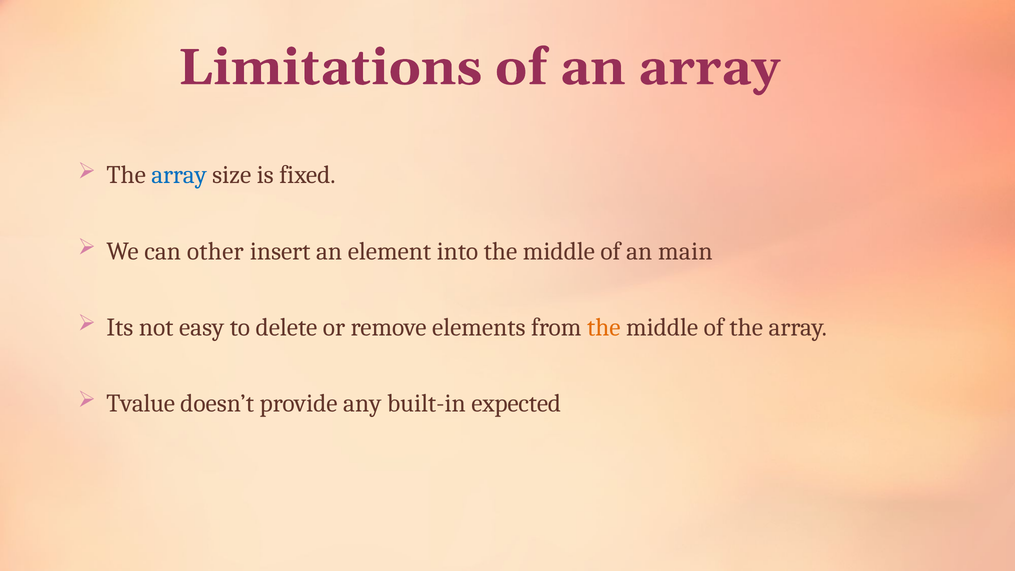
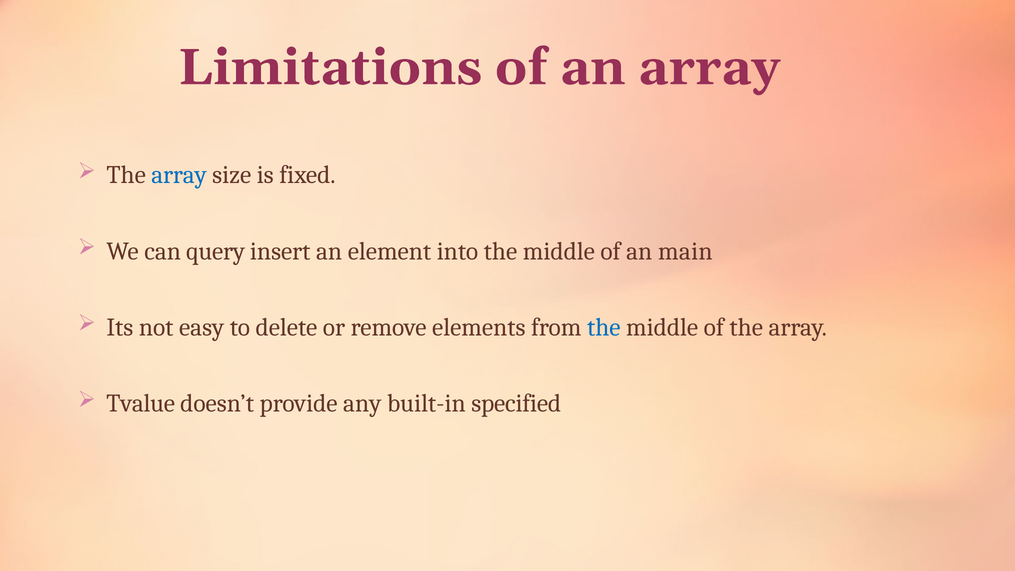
other: other -> query
the at (604, 327) colour: orange -> blue
expected: expected -> specified
